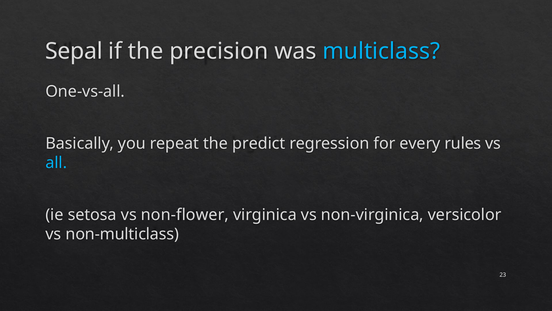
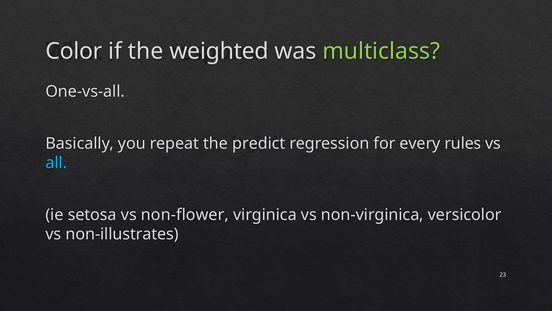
Sepal: Sepal -> Color
precision: precision -> weighted
multiclass colour: light blue -> light green
non-multiclass: non-multiclass -> non-illustrates
